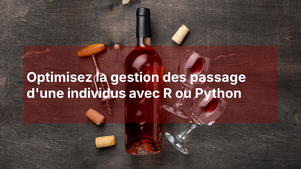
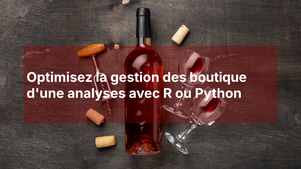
passage: passage -> boutique
individus: individus -> analyses
